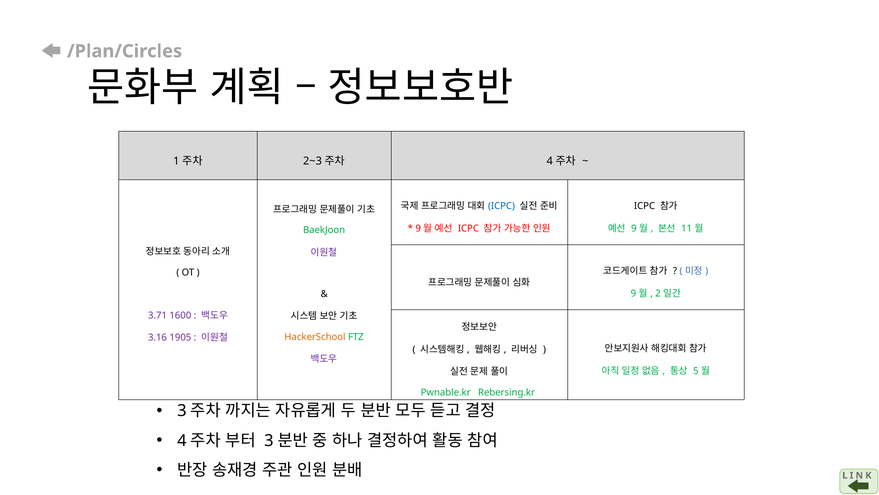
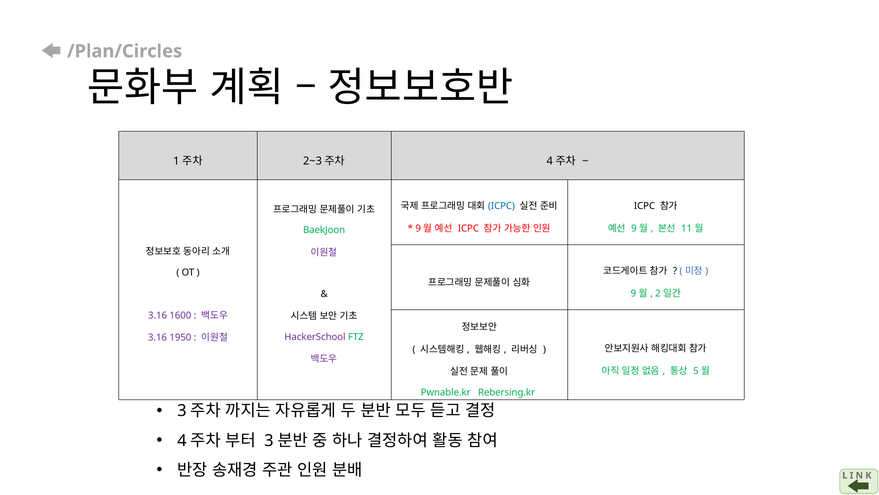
3.71 at (158, 315): 3.71 -> 3.16
HackerSchool colour: orange -> purple
1905: 1905 -> 1950
